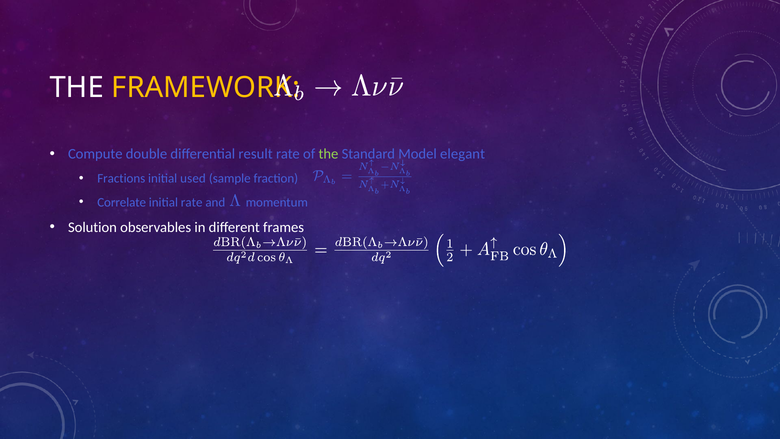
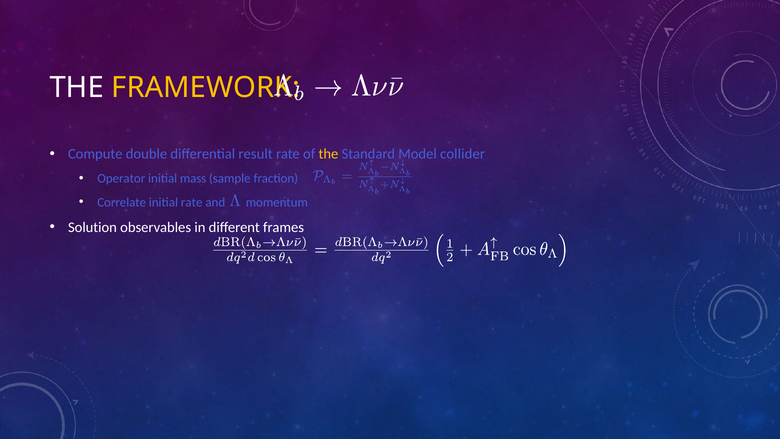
the at (328, 154) colour: light green -> yellow
elegant: elegant -> collider
Fractions: Fractions -> Operator
used: used -> mass
